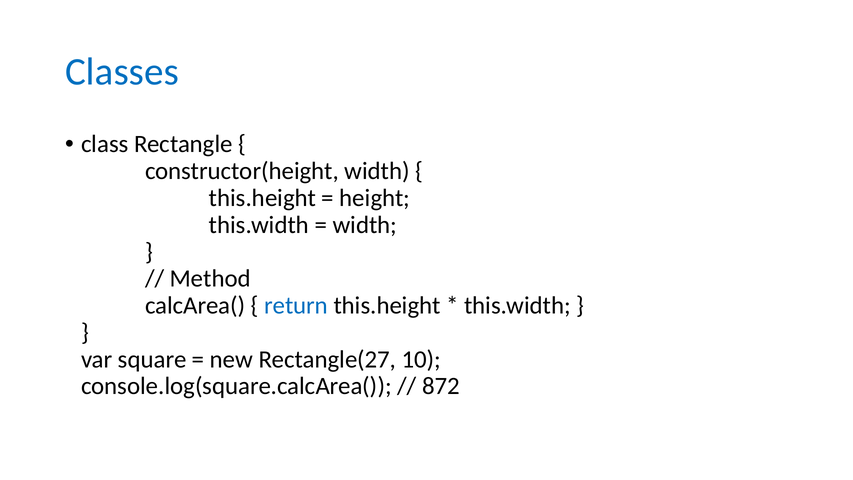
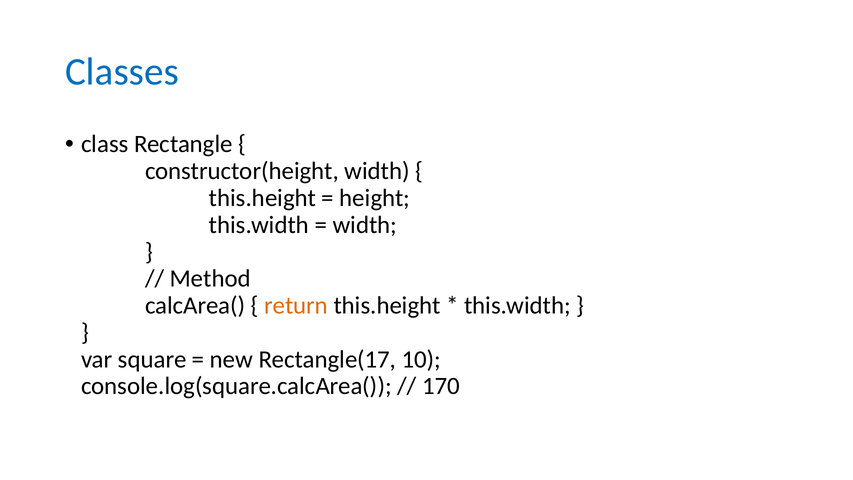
return colour: blue -> orange
Rectangle(27: Rectangle(27 -> Rectangle(17
872: 872 -> 170
